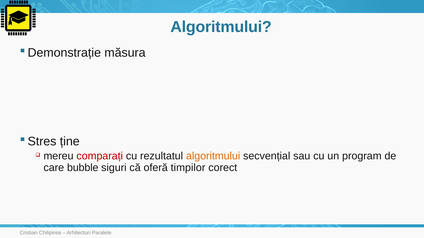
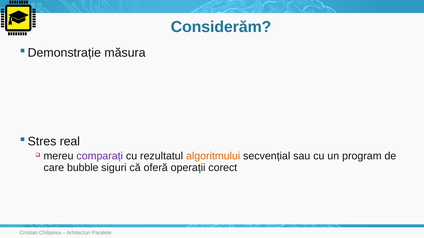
Algoritmului at (221, 27): Algoritmului -> Considerăm
ține: ține -> real
comparați colour: red -> purple
timpilor: timpilor -> operații
